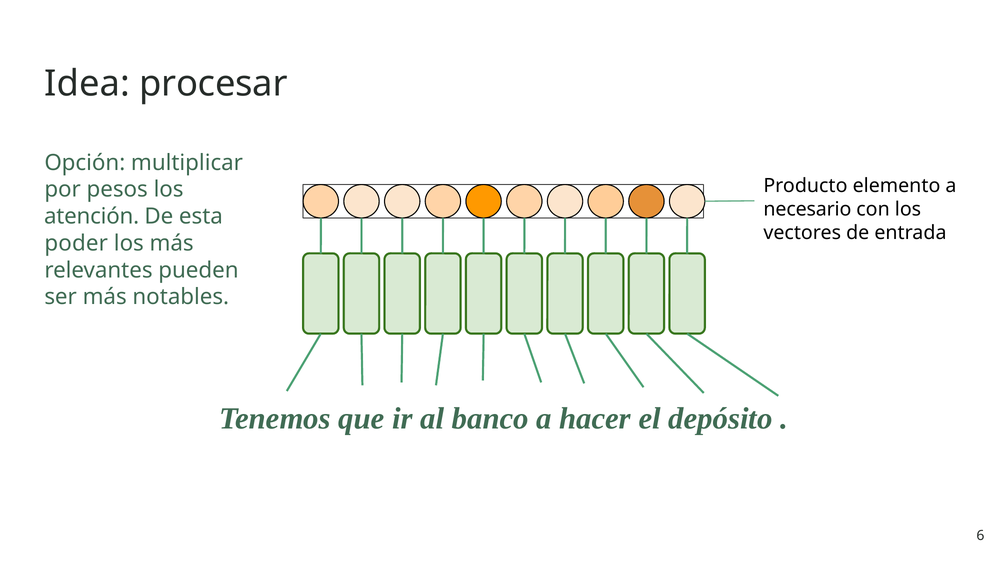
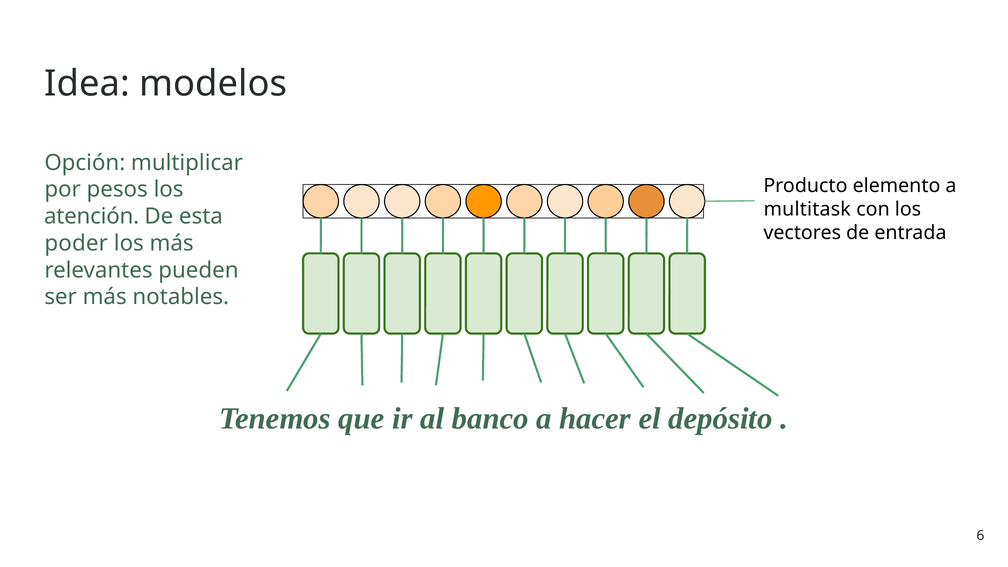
procesar: procesar -> modelos
necesario: necesario -> multitask
